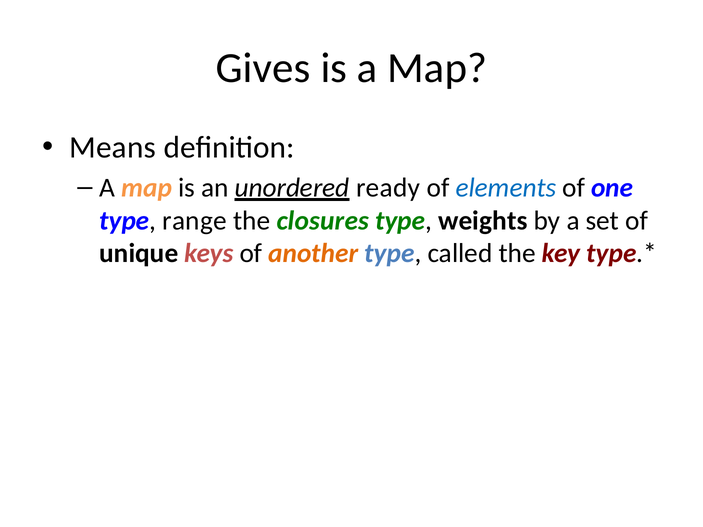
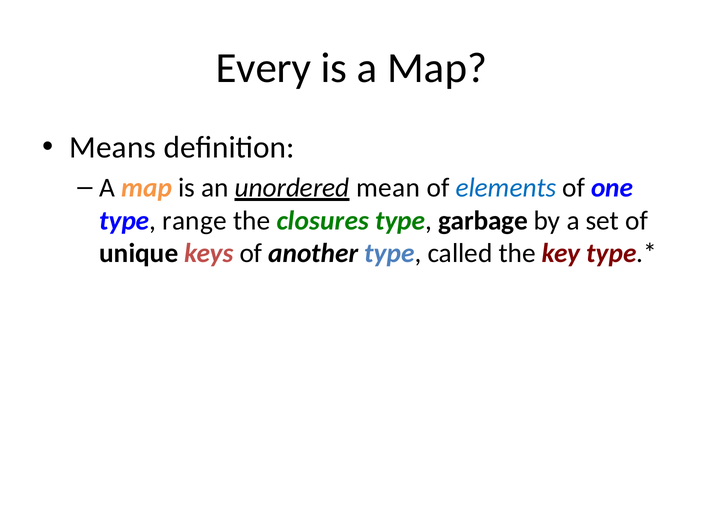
Gives: Gives -> Every
ready: ready -> mean
weights: weights -> garbage
another colour: orange -> black
